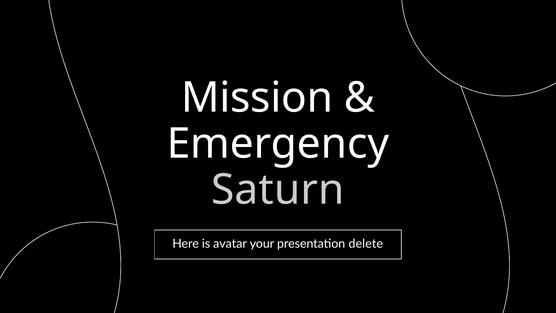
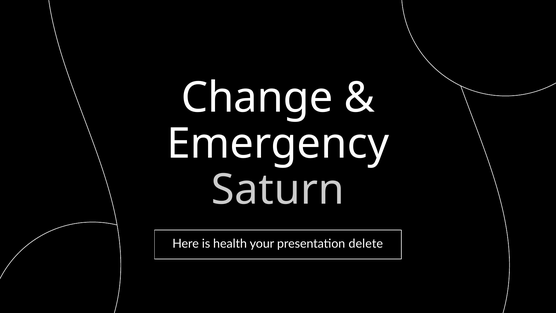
Mission: Mission -> Change
avatar: avatar -> health
